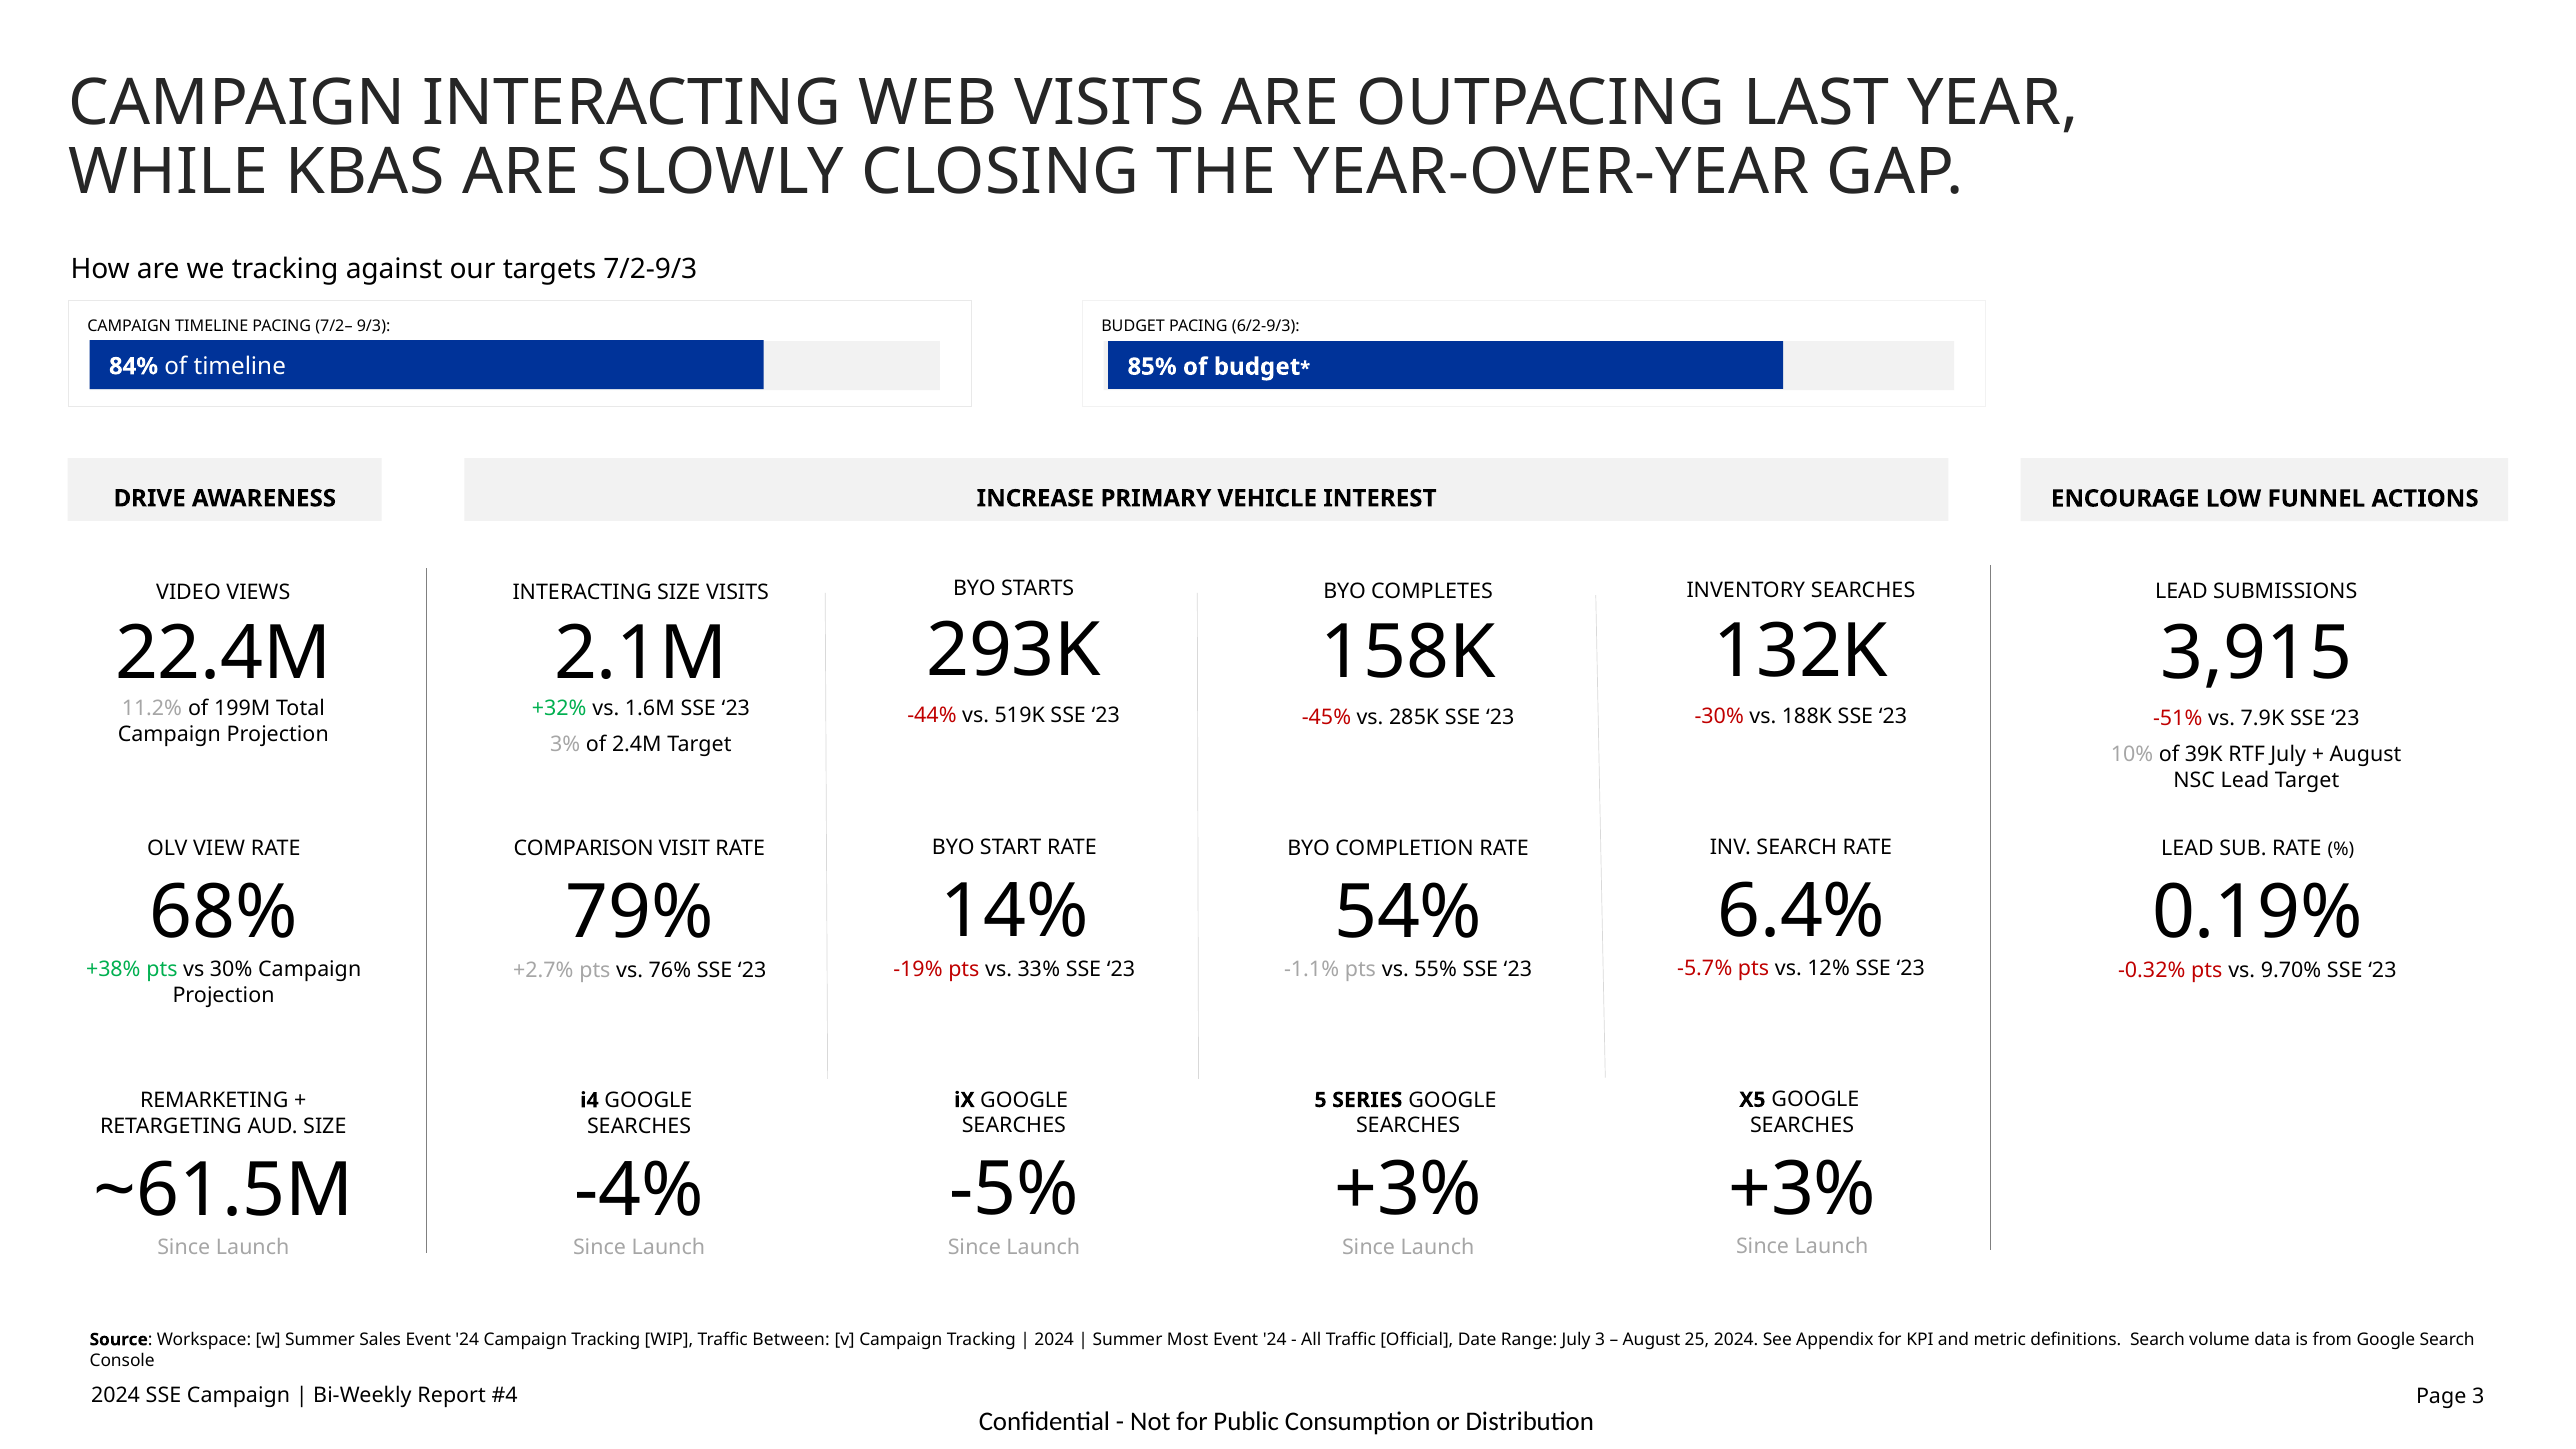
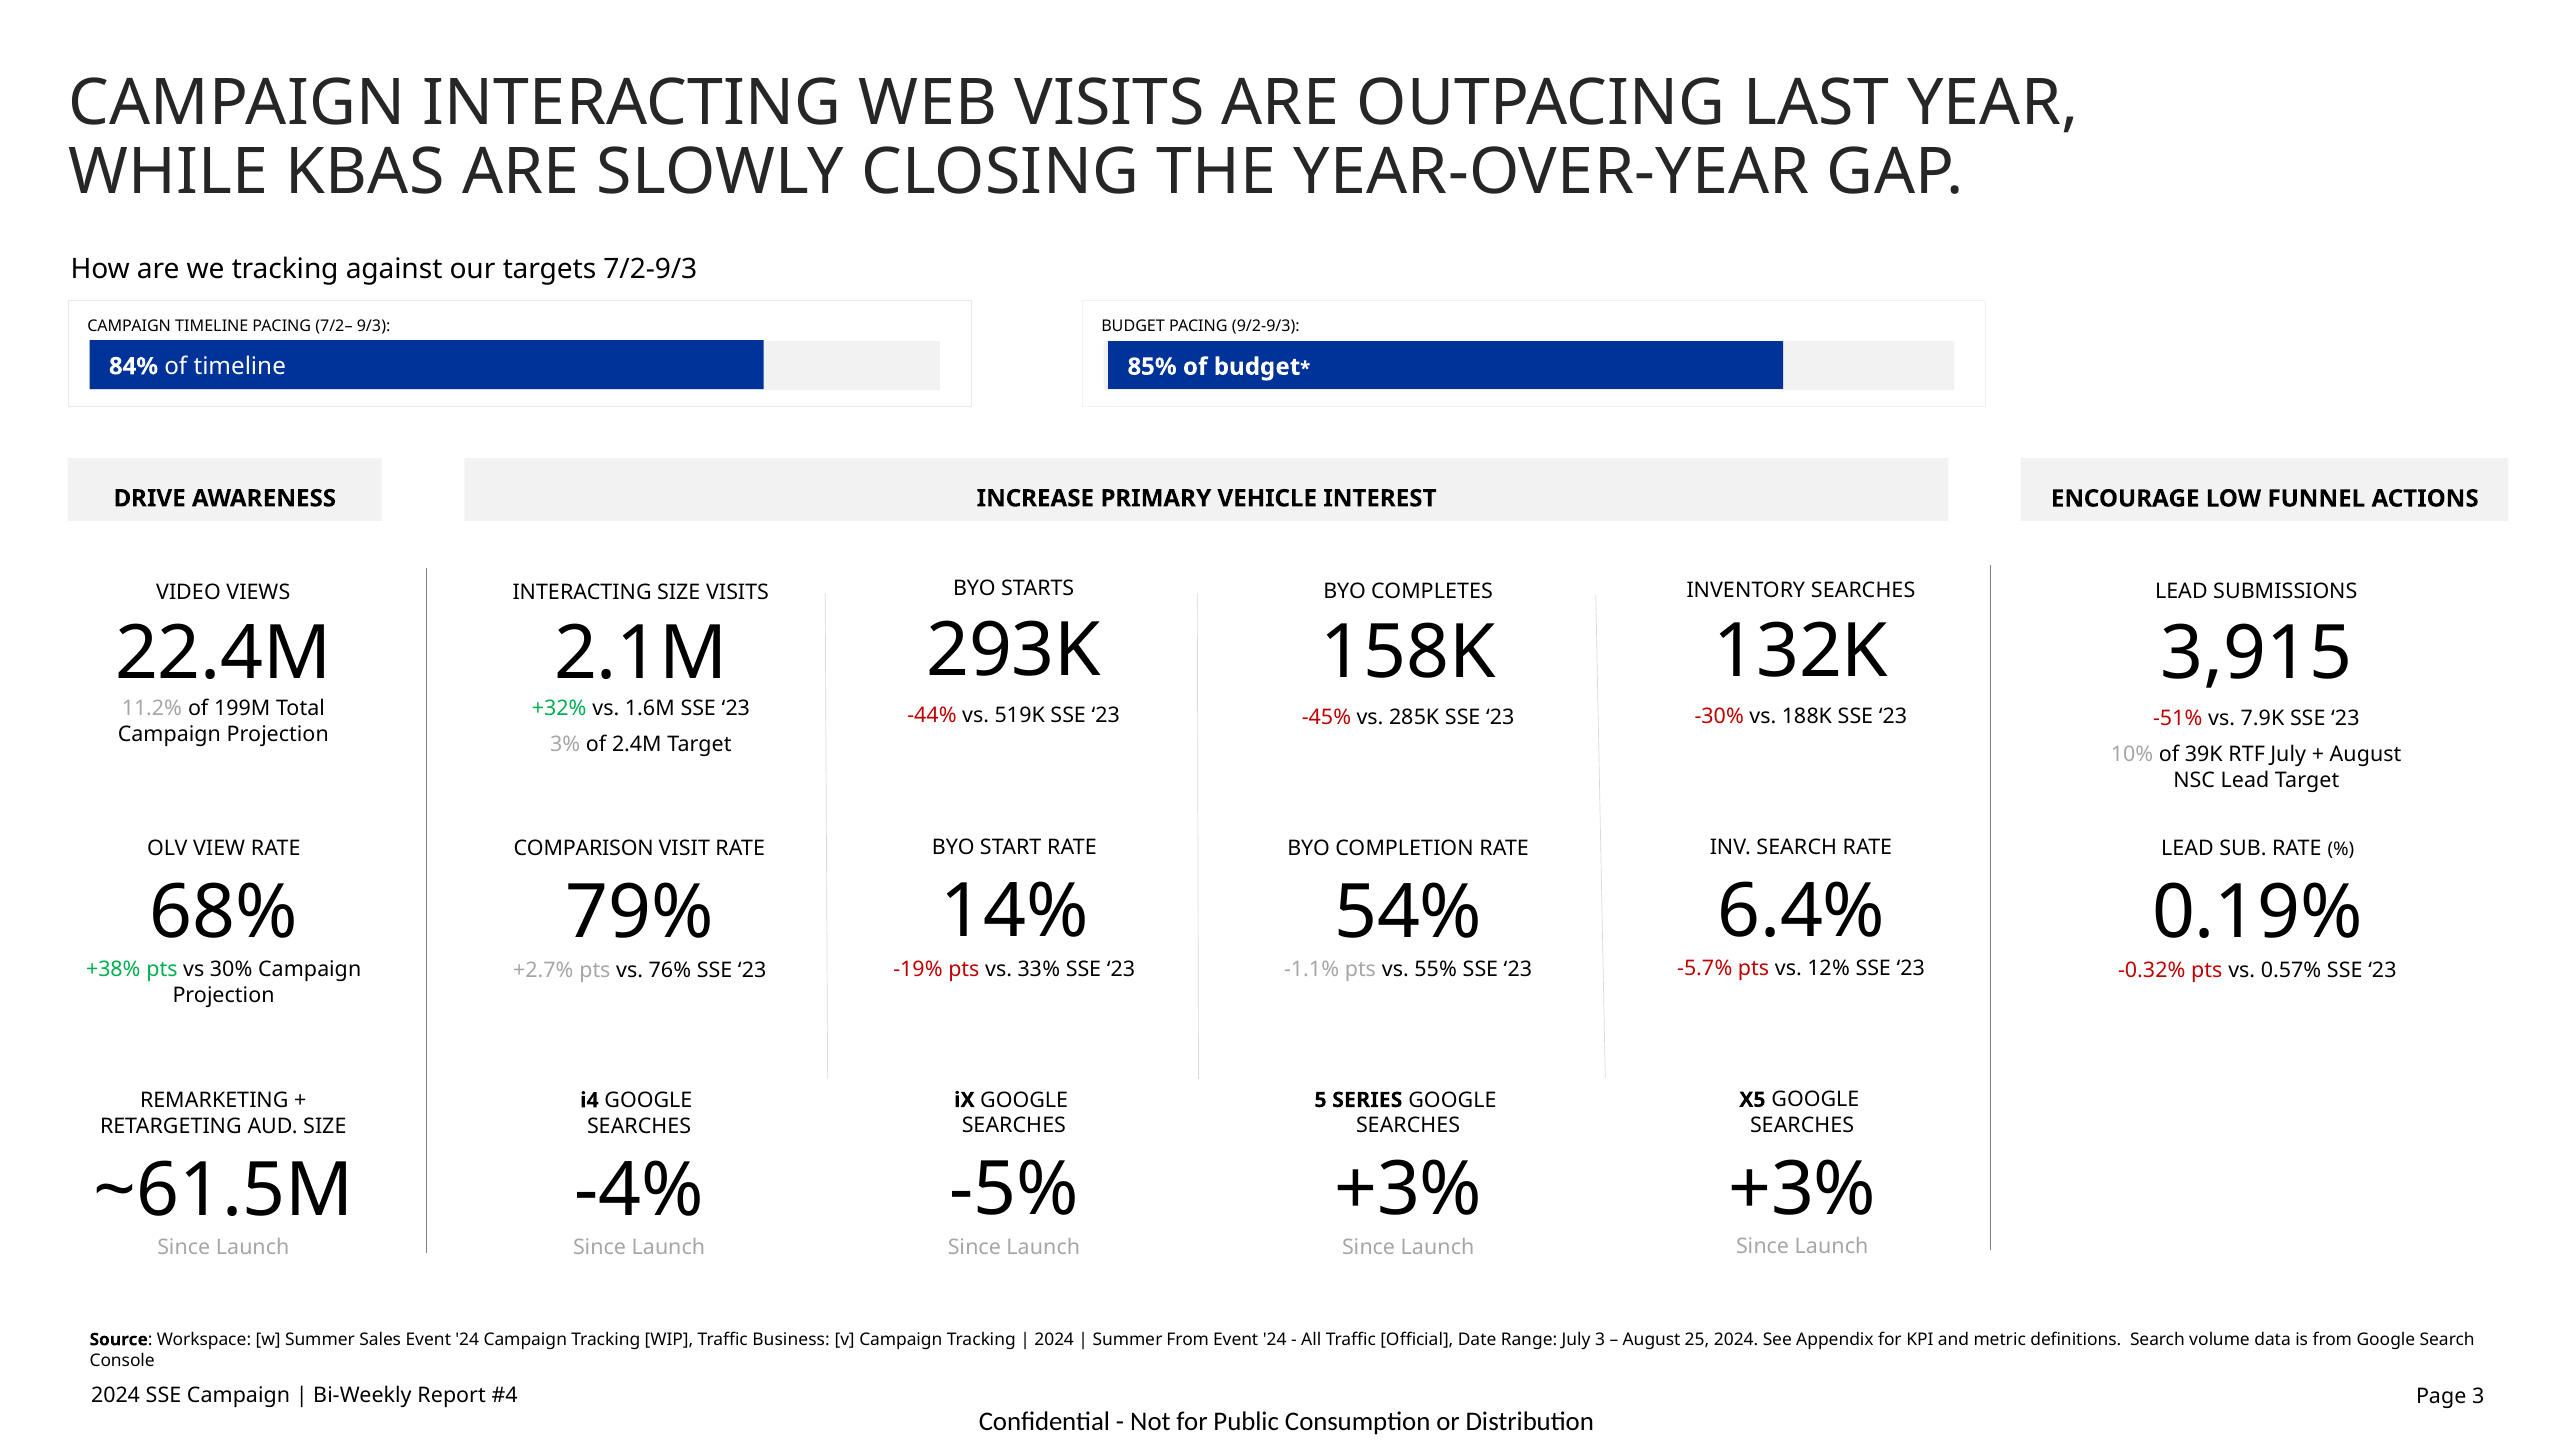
6/2-9/3: 6/2-9/3 -> 9/2-9/3
9.70%: 9.70% -> 0.57%
Between: Between -> Business
Summer Most: Most -> From
